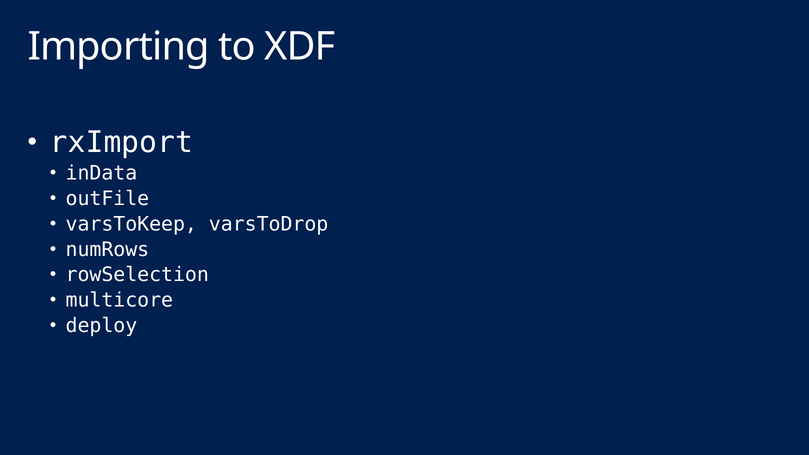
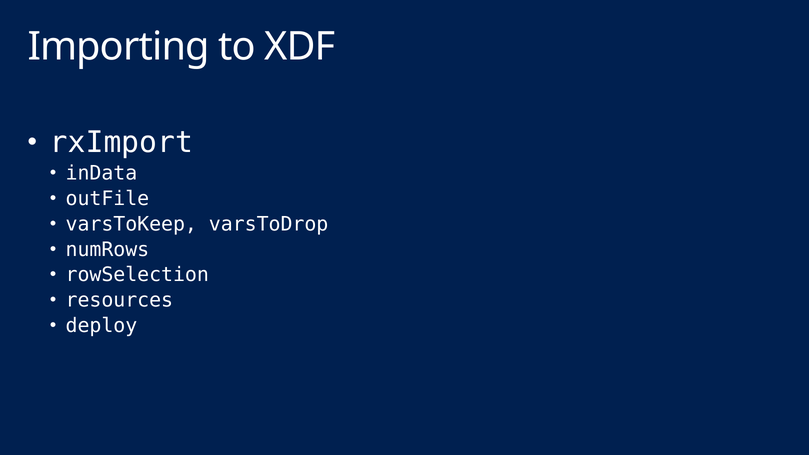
multicore: multicore -> resources
